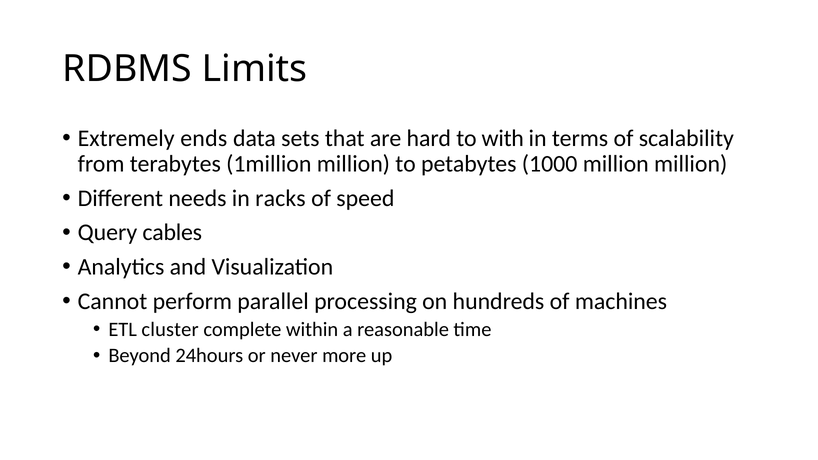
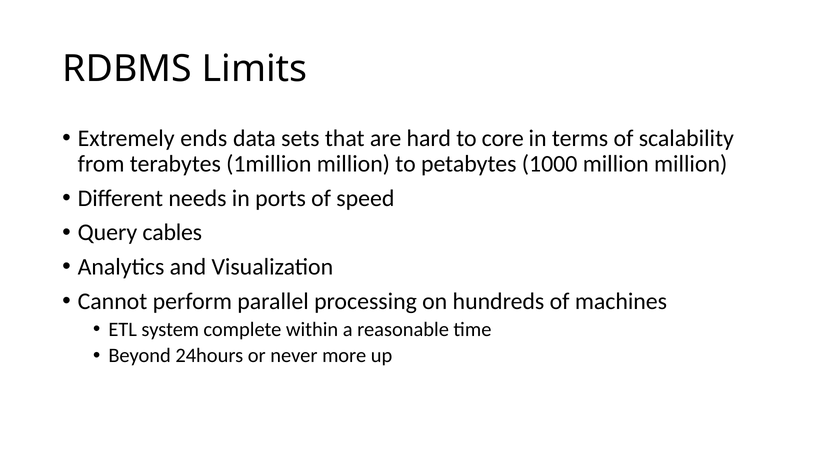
with: with -> core
racks: racks -> ports
cluster: cluster -> system
